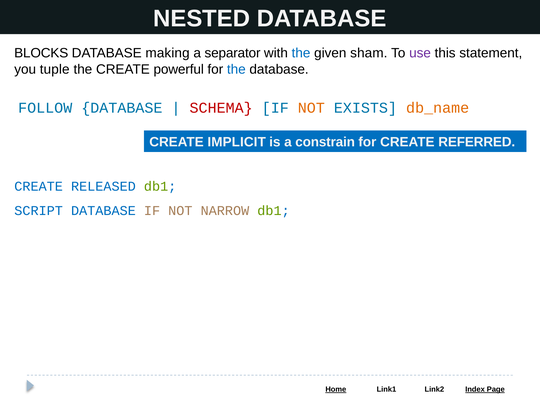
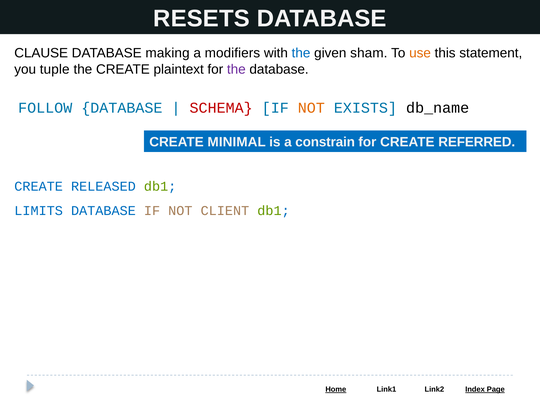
NESTED: NESTED -> RESETS
BLOCKS: BLOCKS -> CLAUSE
separator: separator -> modifiers
use colour: purple -> orange
powerful: powerful -> plaintext
the at (236, 69) colour: blue -> purple
db_name colour: orange -> black
IMPLICIT: IMPLICIT -> MINIMAL
SCRIPT: SCRIPT -> LIMITS
NARROW: NARROW -> CLIENT
